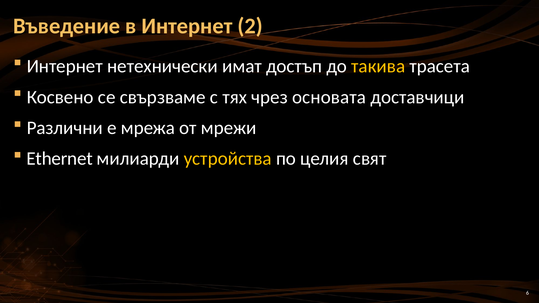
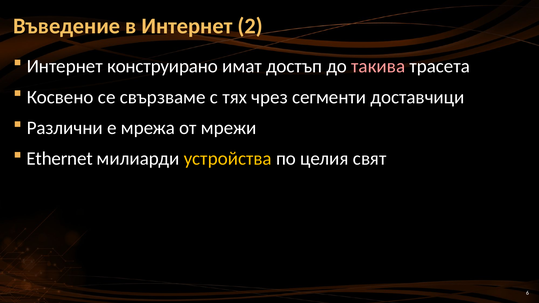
нетехнически: нетехнически -> конструирано
такива colour: yellow -> pink
основата: основата -> сегменти
